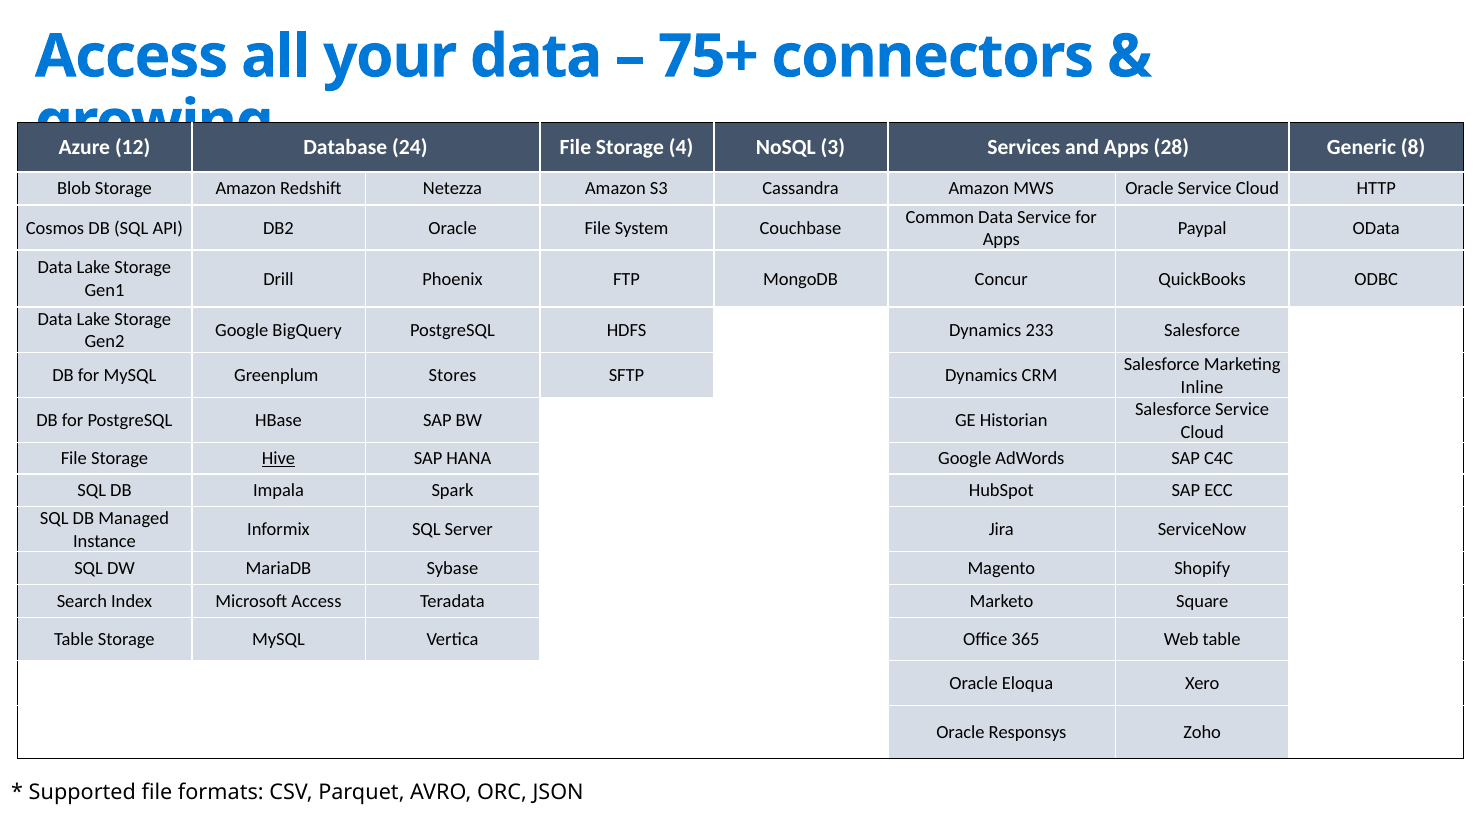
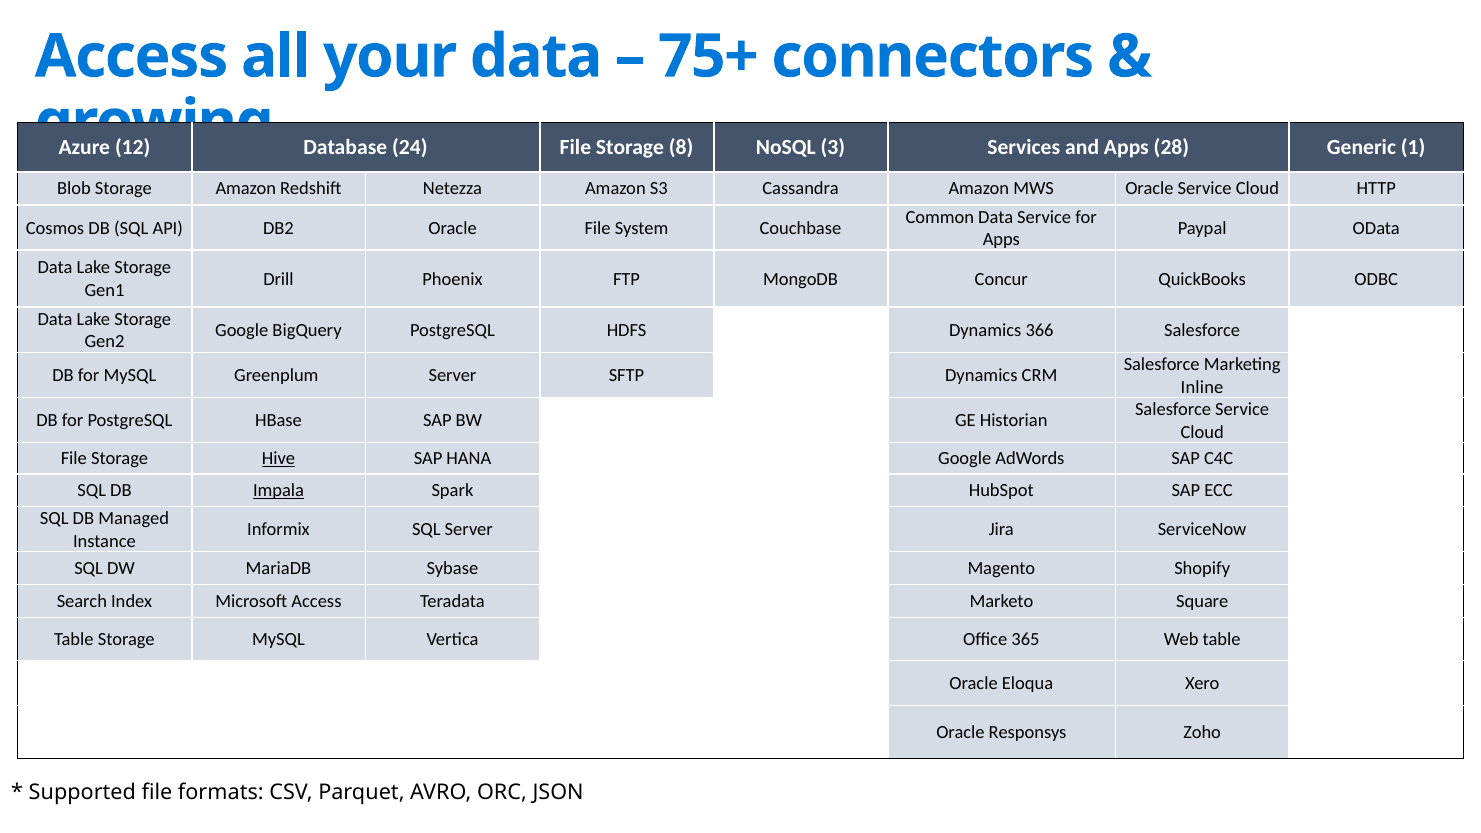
4: 4 -> 8
8: 8 -> 1
233: 233 -> 366
Greenplum Stores: Stores -> Server
Impala underline: none -> present
